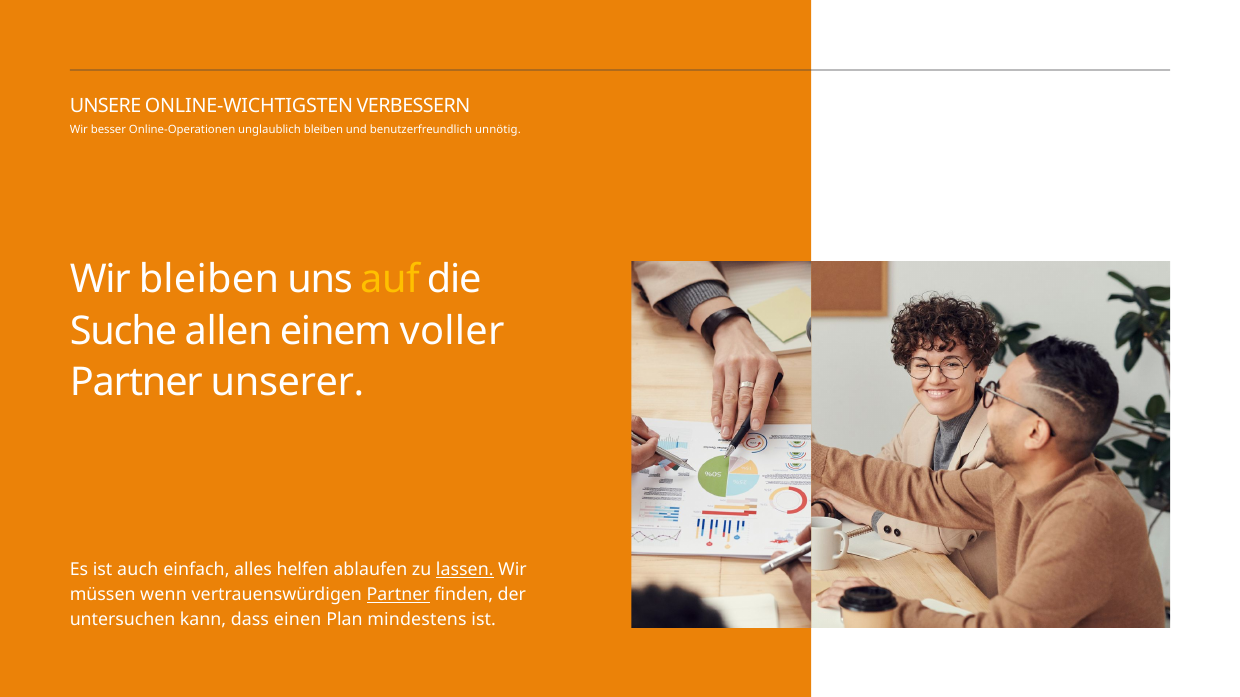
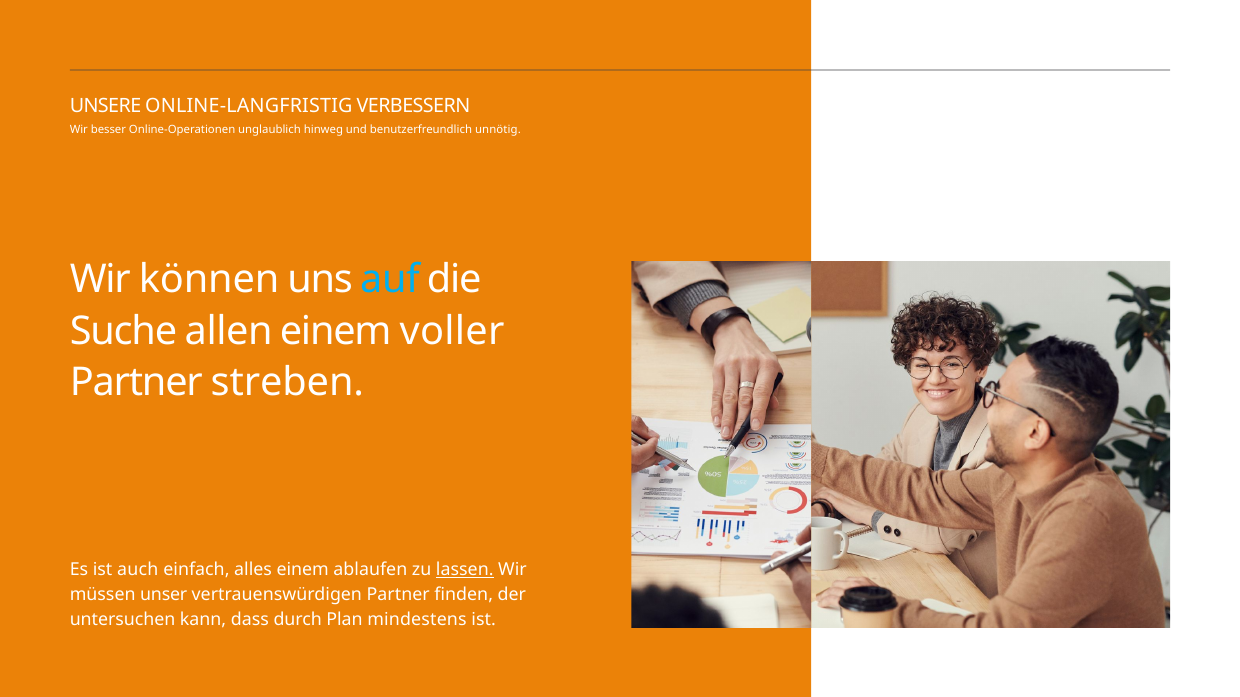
ONLINE-WICHTIGSTEN: ONLINE-WICHTIGSTEN -> ONLINE-LANGFRISTIG
unglaublich bleiben: bleiben -> hinweg
Wir bleiben: bleiben -> können
auf colour: yellow -> light blue
unserer: unserer -> streben
alles helfen: helfen -> einem
wenn: wenn -> unser
Partner at (398, 595) underline: present -> none
einen: einen -> durch
